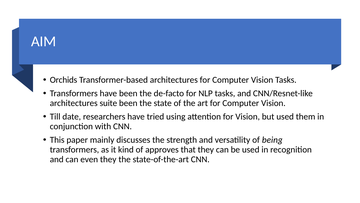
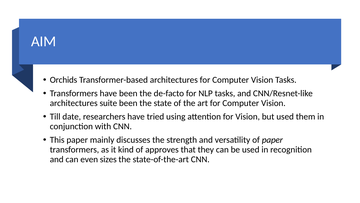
of being: being -> paper
even they: they -> sizes
